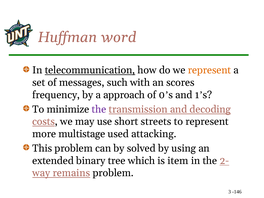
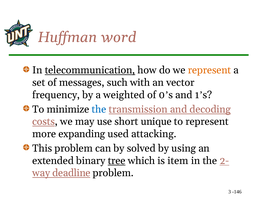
scores: scores -> vector
approach: approach -> weighted
the at (99, 109) colour: purple -> blue
streets: streets -> unique
multistage: multistage -> expanding
tree underline: none -> present
remains: remains -> deadline
